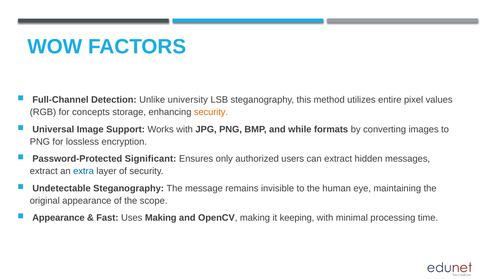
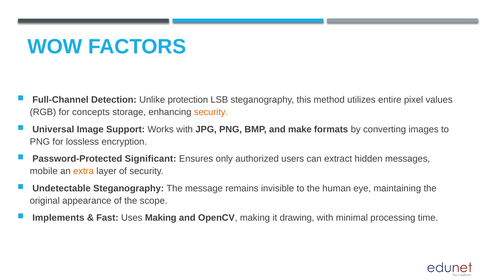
university: university -> protection
while: while -> make
extract at (44, 171): extract -> mobile
extra colour: blue -> orange
Appearance at (58, 218): Appearance -> Implements
keeping: keeping -> drawing
